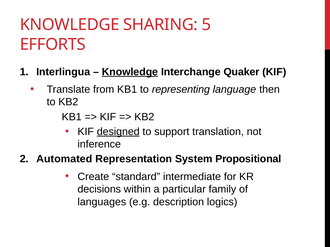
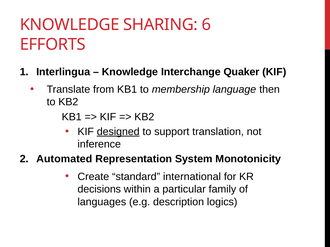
5: 5 -> 6
Knowledge at (130, 72) underline: present -> none
representing: representing -> membership
Propositional: Propositional -> Monotonicity
intermediate: intermediate -> international
